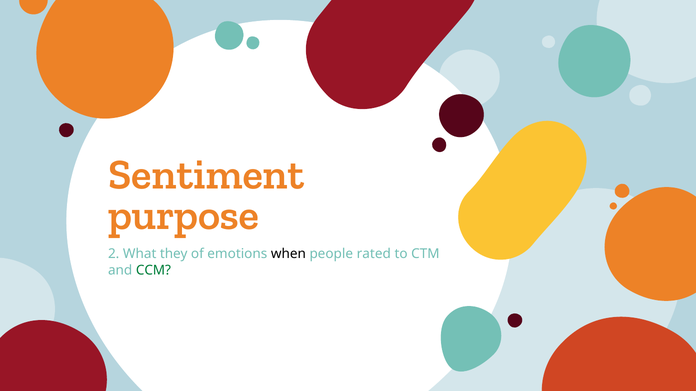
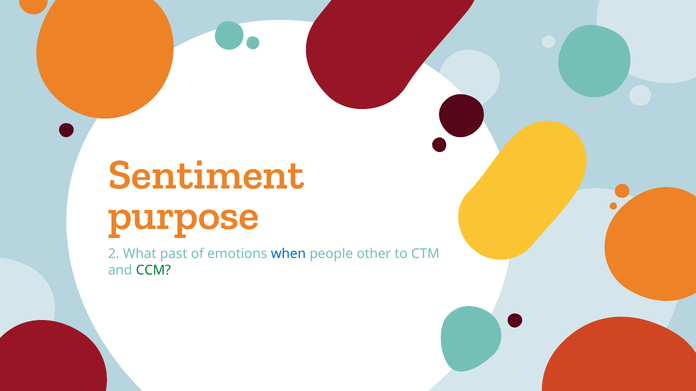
they: they -> past
when colour: black -> blue
rated: rated -> other
